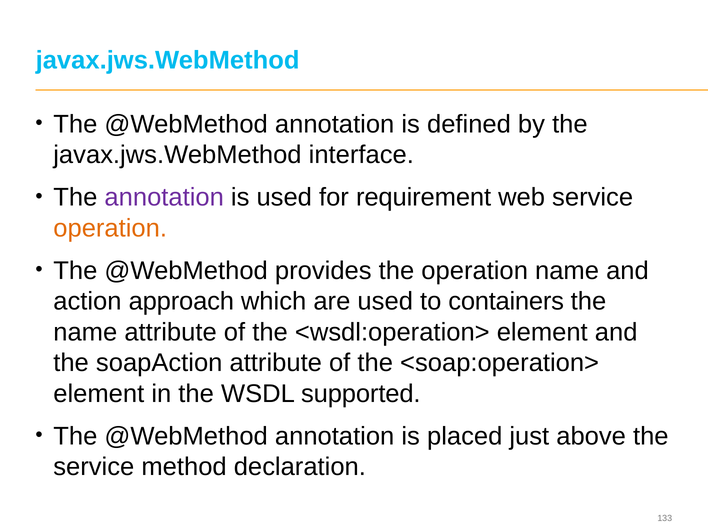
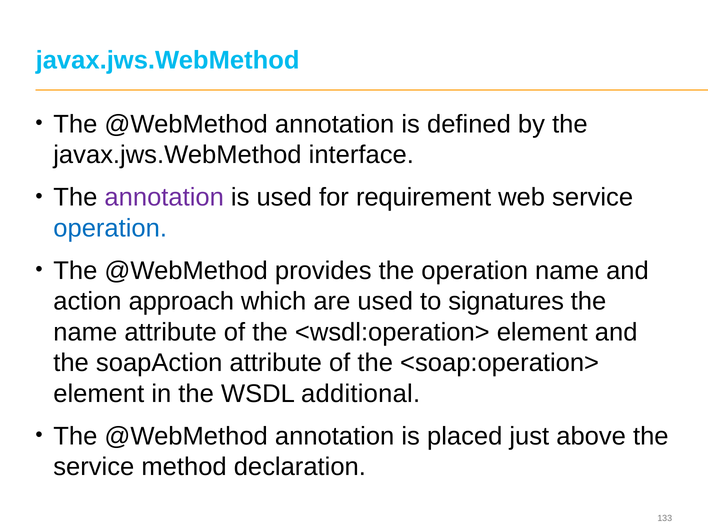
operation at (110, 228) colour: orange -> blue
containers: containers -> signatures
supported: supported -> additional
